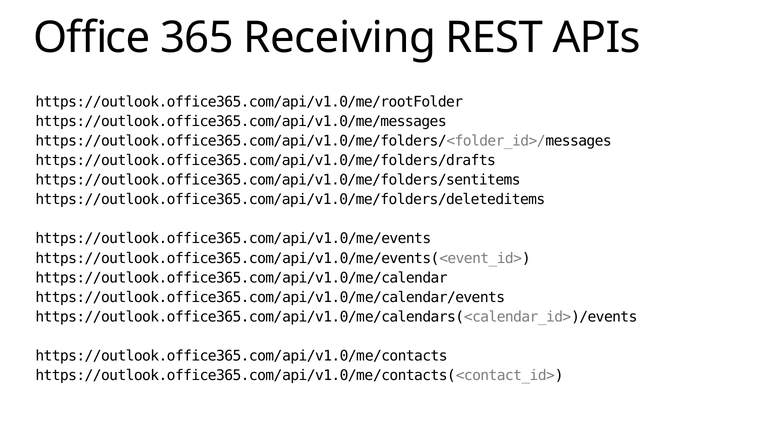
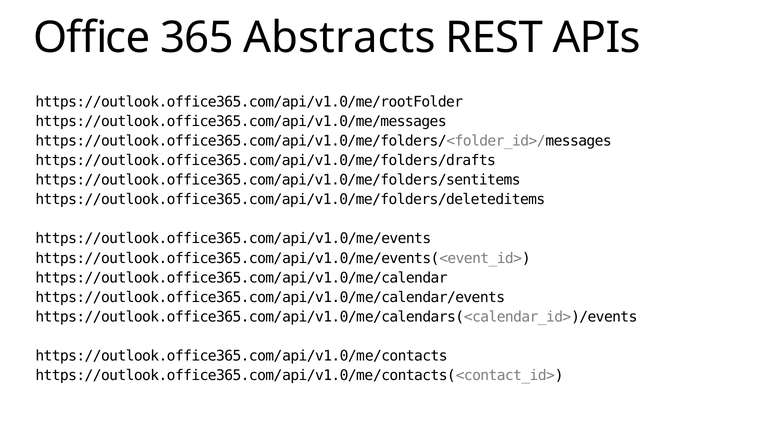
Receiving: Receiving -> Abstracts
